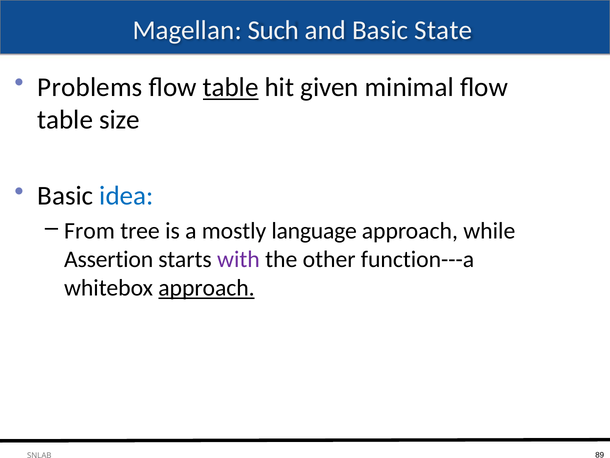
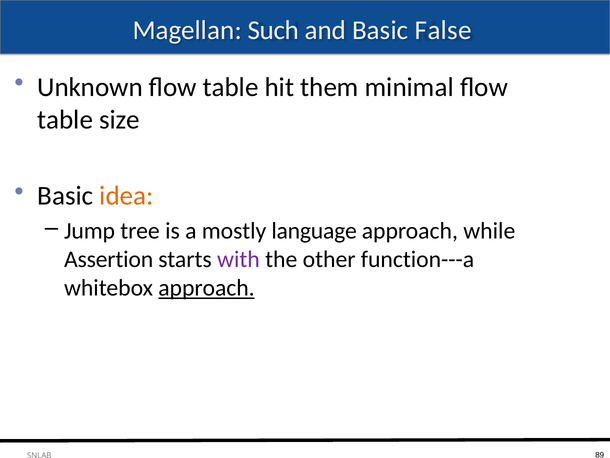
State: State -> False
Problems: Problems -> Unknown
table at (231, 87) underline: present -> none
given: given -> them
idea colour: blue -> orange
From: From -> Jump
